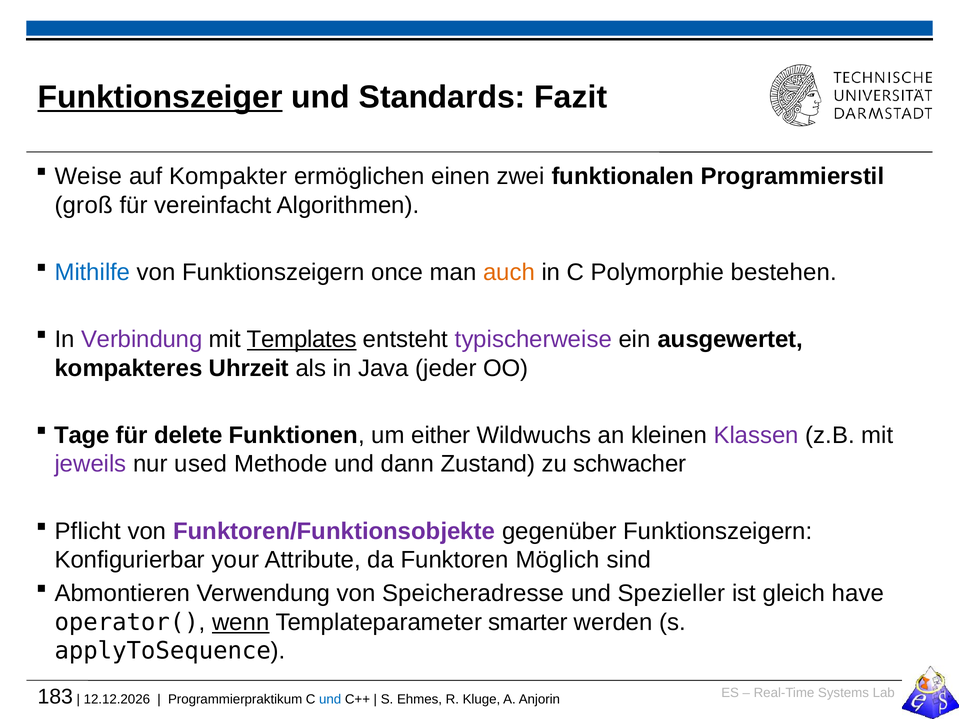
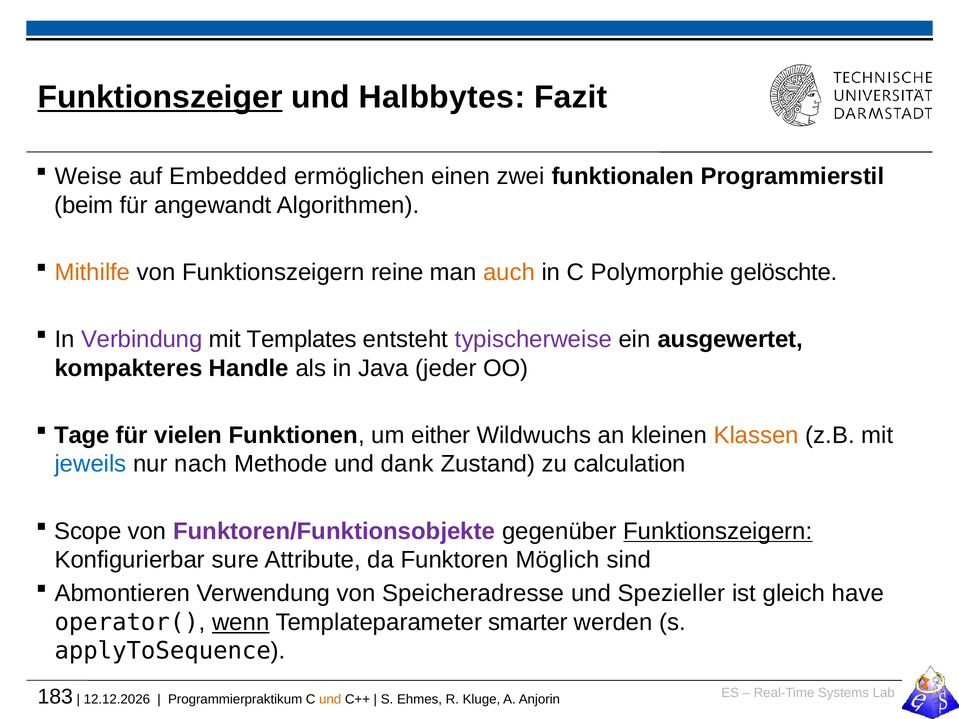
Standards: Standards -> Halbbytes
Kompakter: Kompakter -> Embedded
groß: groß -> beim
vereinfacht: vereinfacht -> angewandt
Mithilfe colour: blue -> orange
once: once -> reine
bestehen: bestehen -> gelöschte
Templates underline: present -> none
Uhrzeit: Uhrzeit -> Handle
delete: delete -> vielen
Klassen colour: purple -> orange
jeweils colour: purple -> blue
used: used -> nach
dann: dann -> dank
schwacher: schwacher -> calculation
Pflicht: Pflicht -> Scope
Funktionszeigern at (718, 531) underline: none -> present
your: your -> sure
und at (330, 700) colour: blue -> orange
